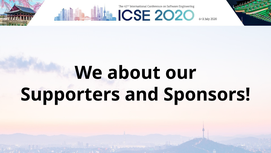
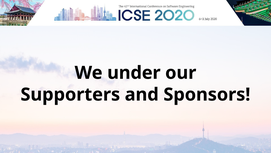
about: about -> under
